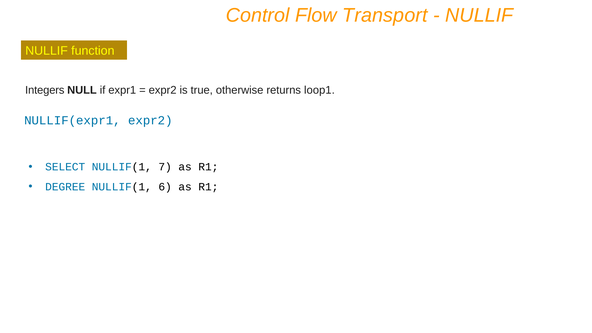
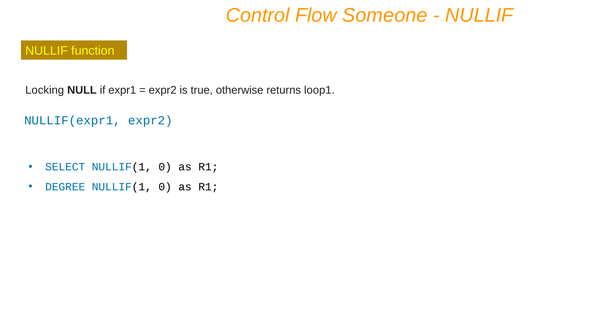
Transport: Transport -> Someone
Integers: Integers -> Locking
SELECT NULLIF(1 7: 7 -> 0
6 at (165, 187): 6 -> 0
